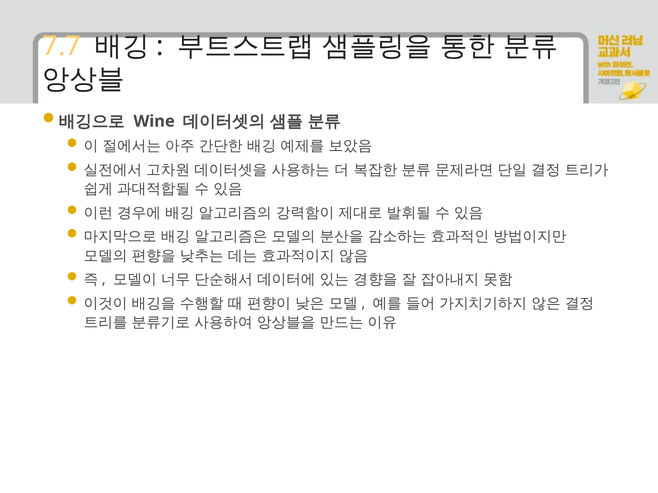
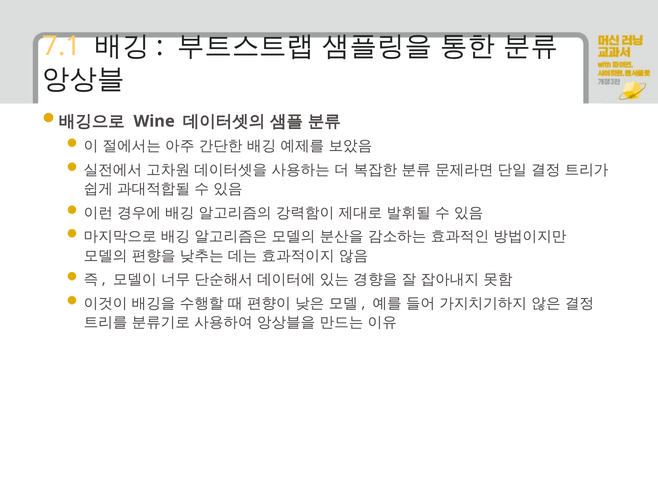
7.7: 7.7 -> 7.1
